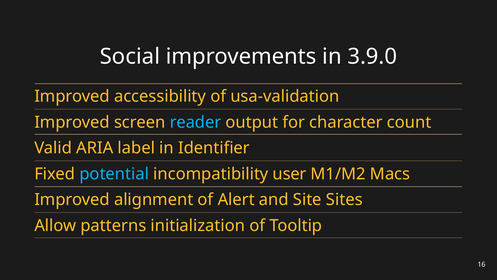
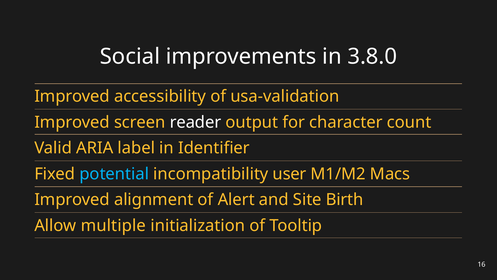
3.9.0: 3.9.0 -> 3.8.0
reader colour: light blue -> white
Sites: Sites -> Birth
patterns: patterns -> multiple
